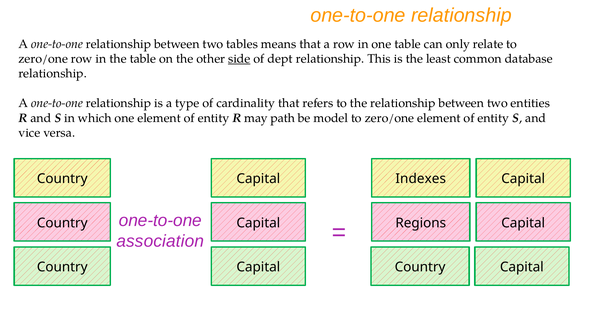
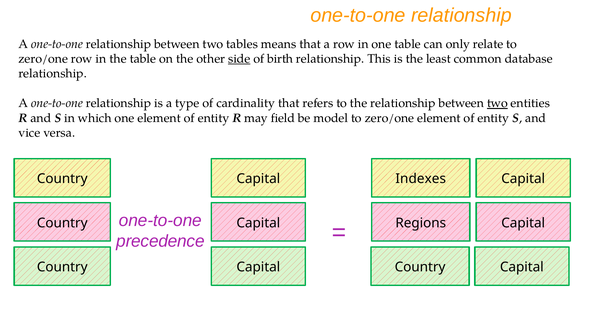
dept: dept -> birth
two at (497, 103) underline: none -> present
path: path -> field
association: association -> precedence
